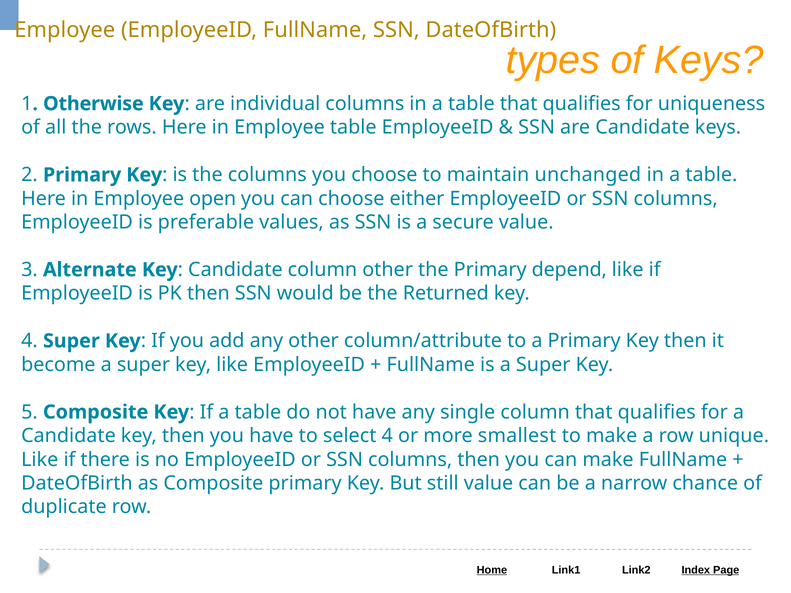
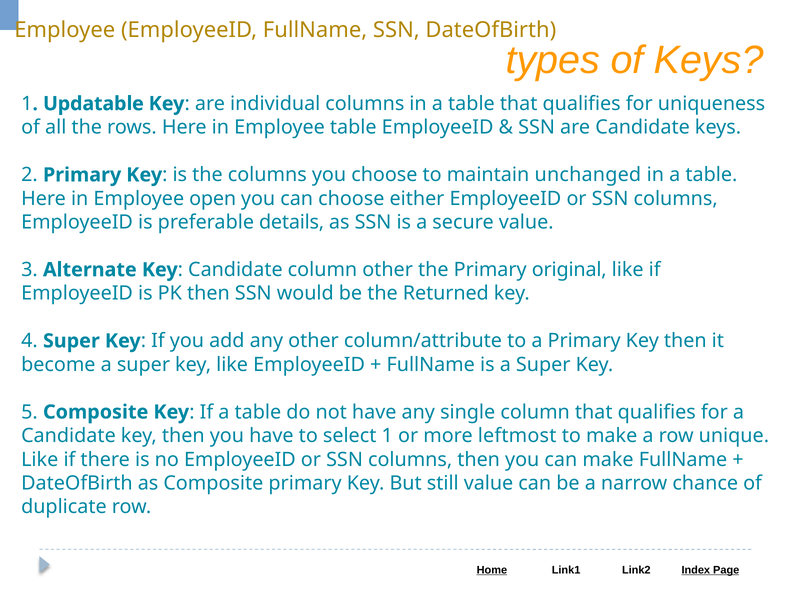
Otherwise: Otherwise -> Updatable
values: values -> details
depend: depend -> original
select 4: 4 -> 1
smallest: smallest -> leftmost
